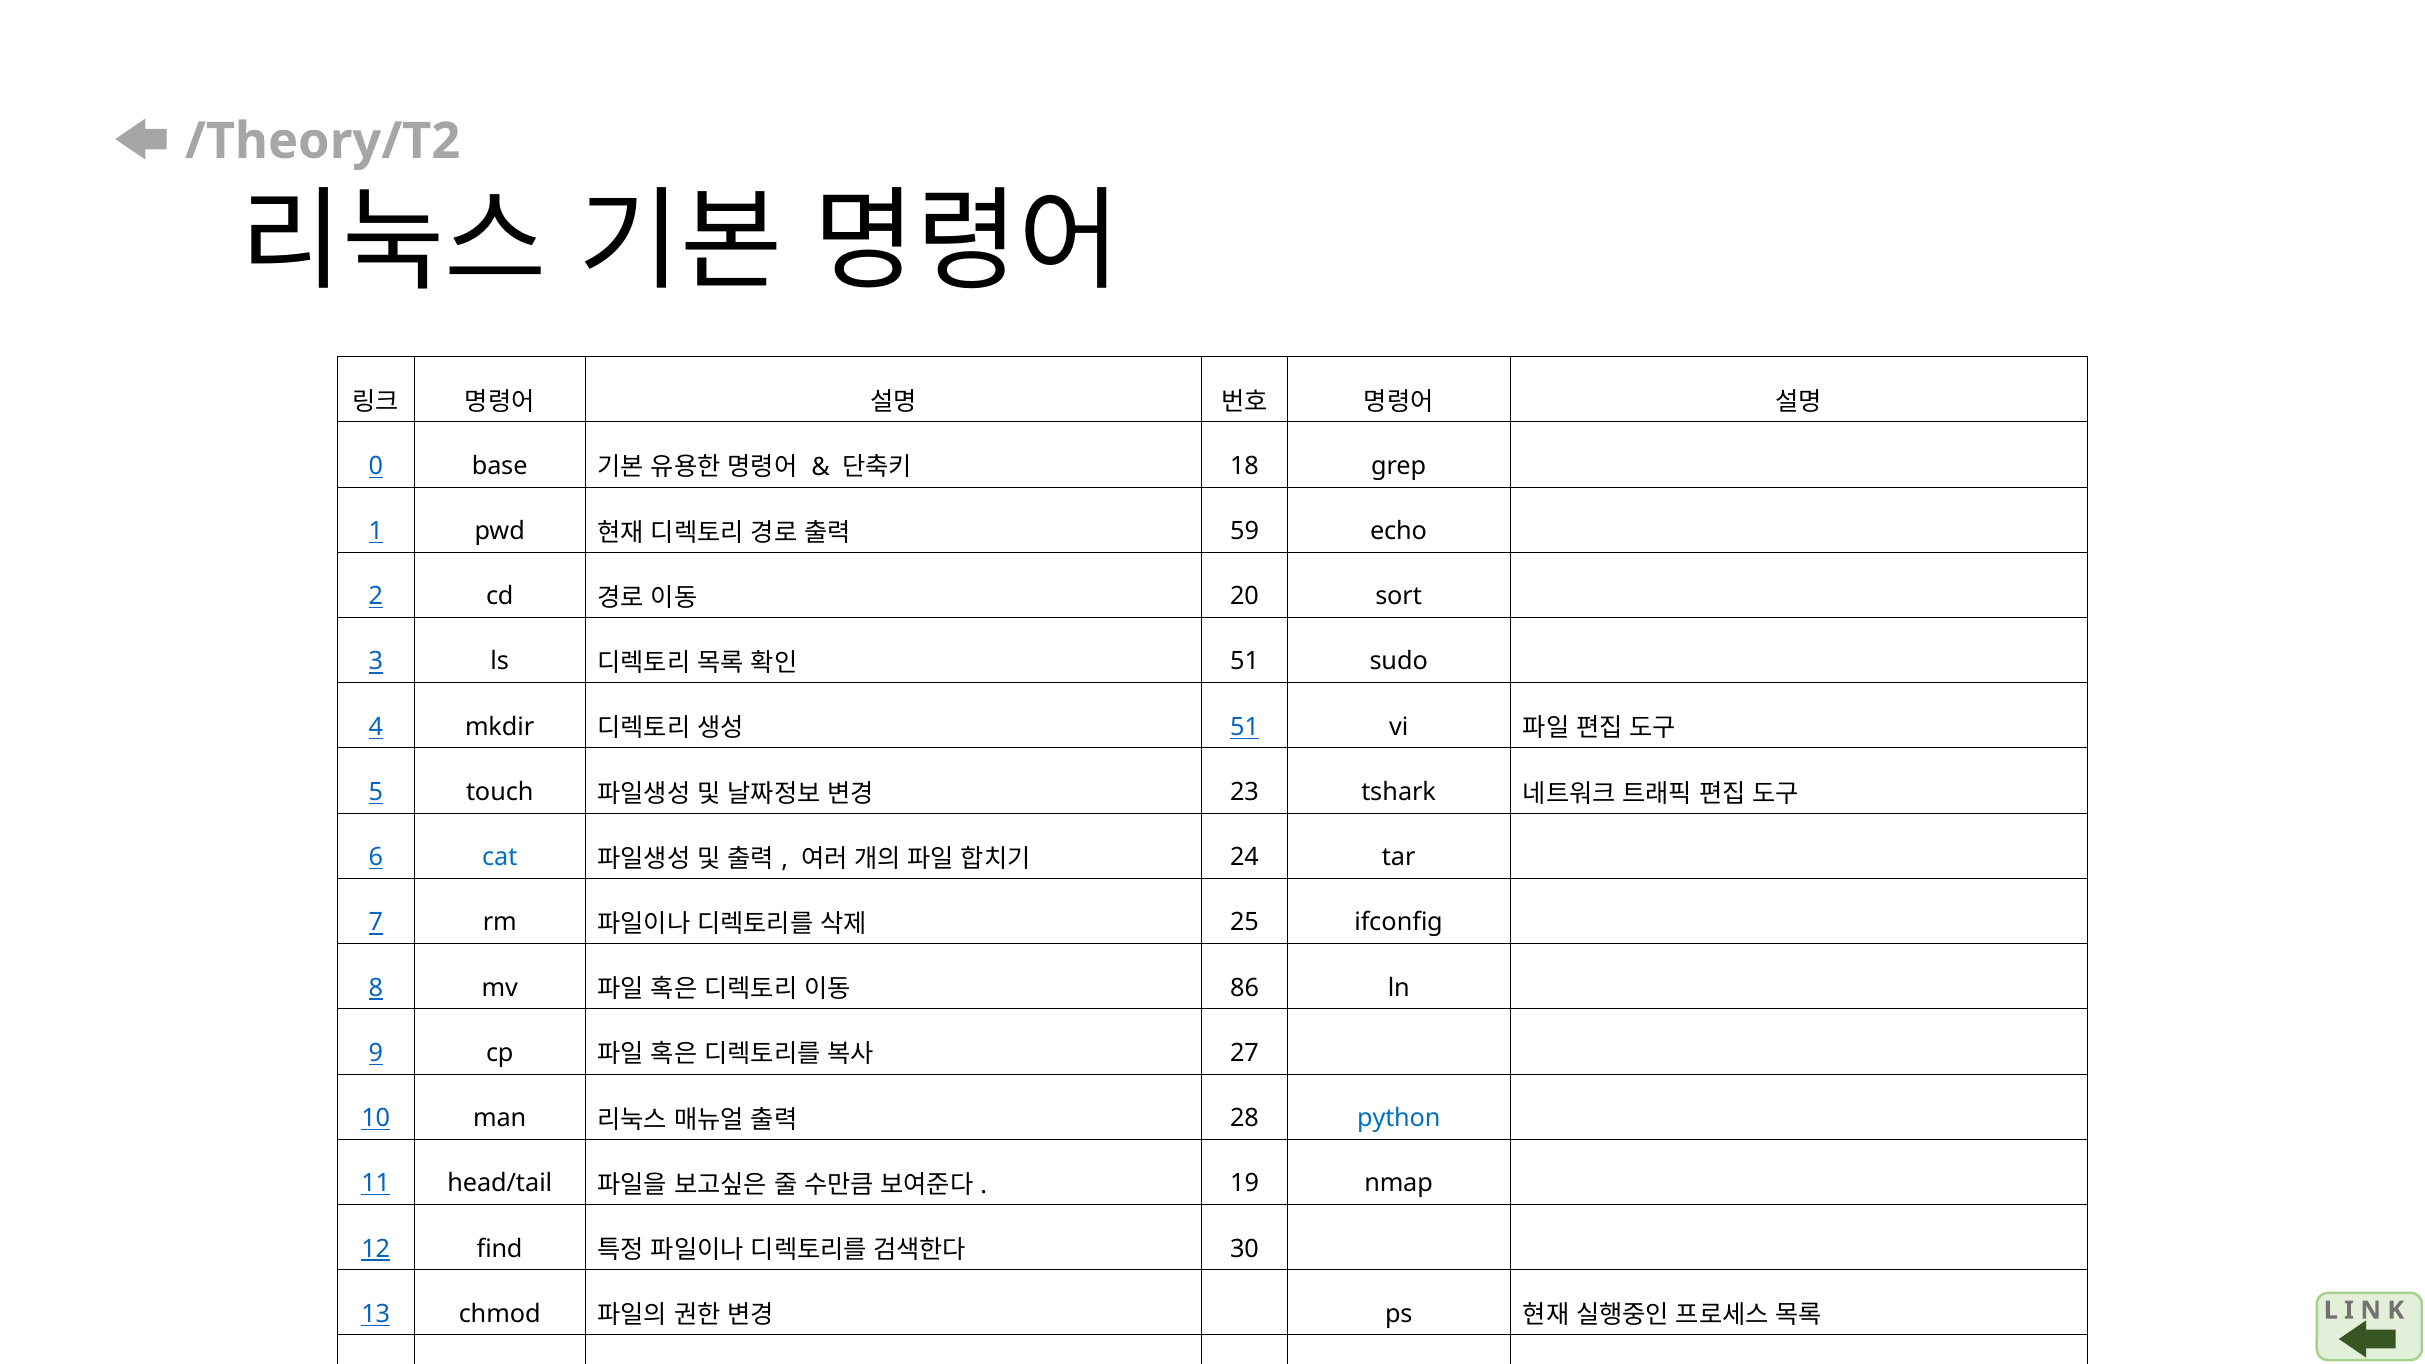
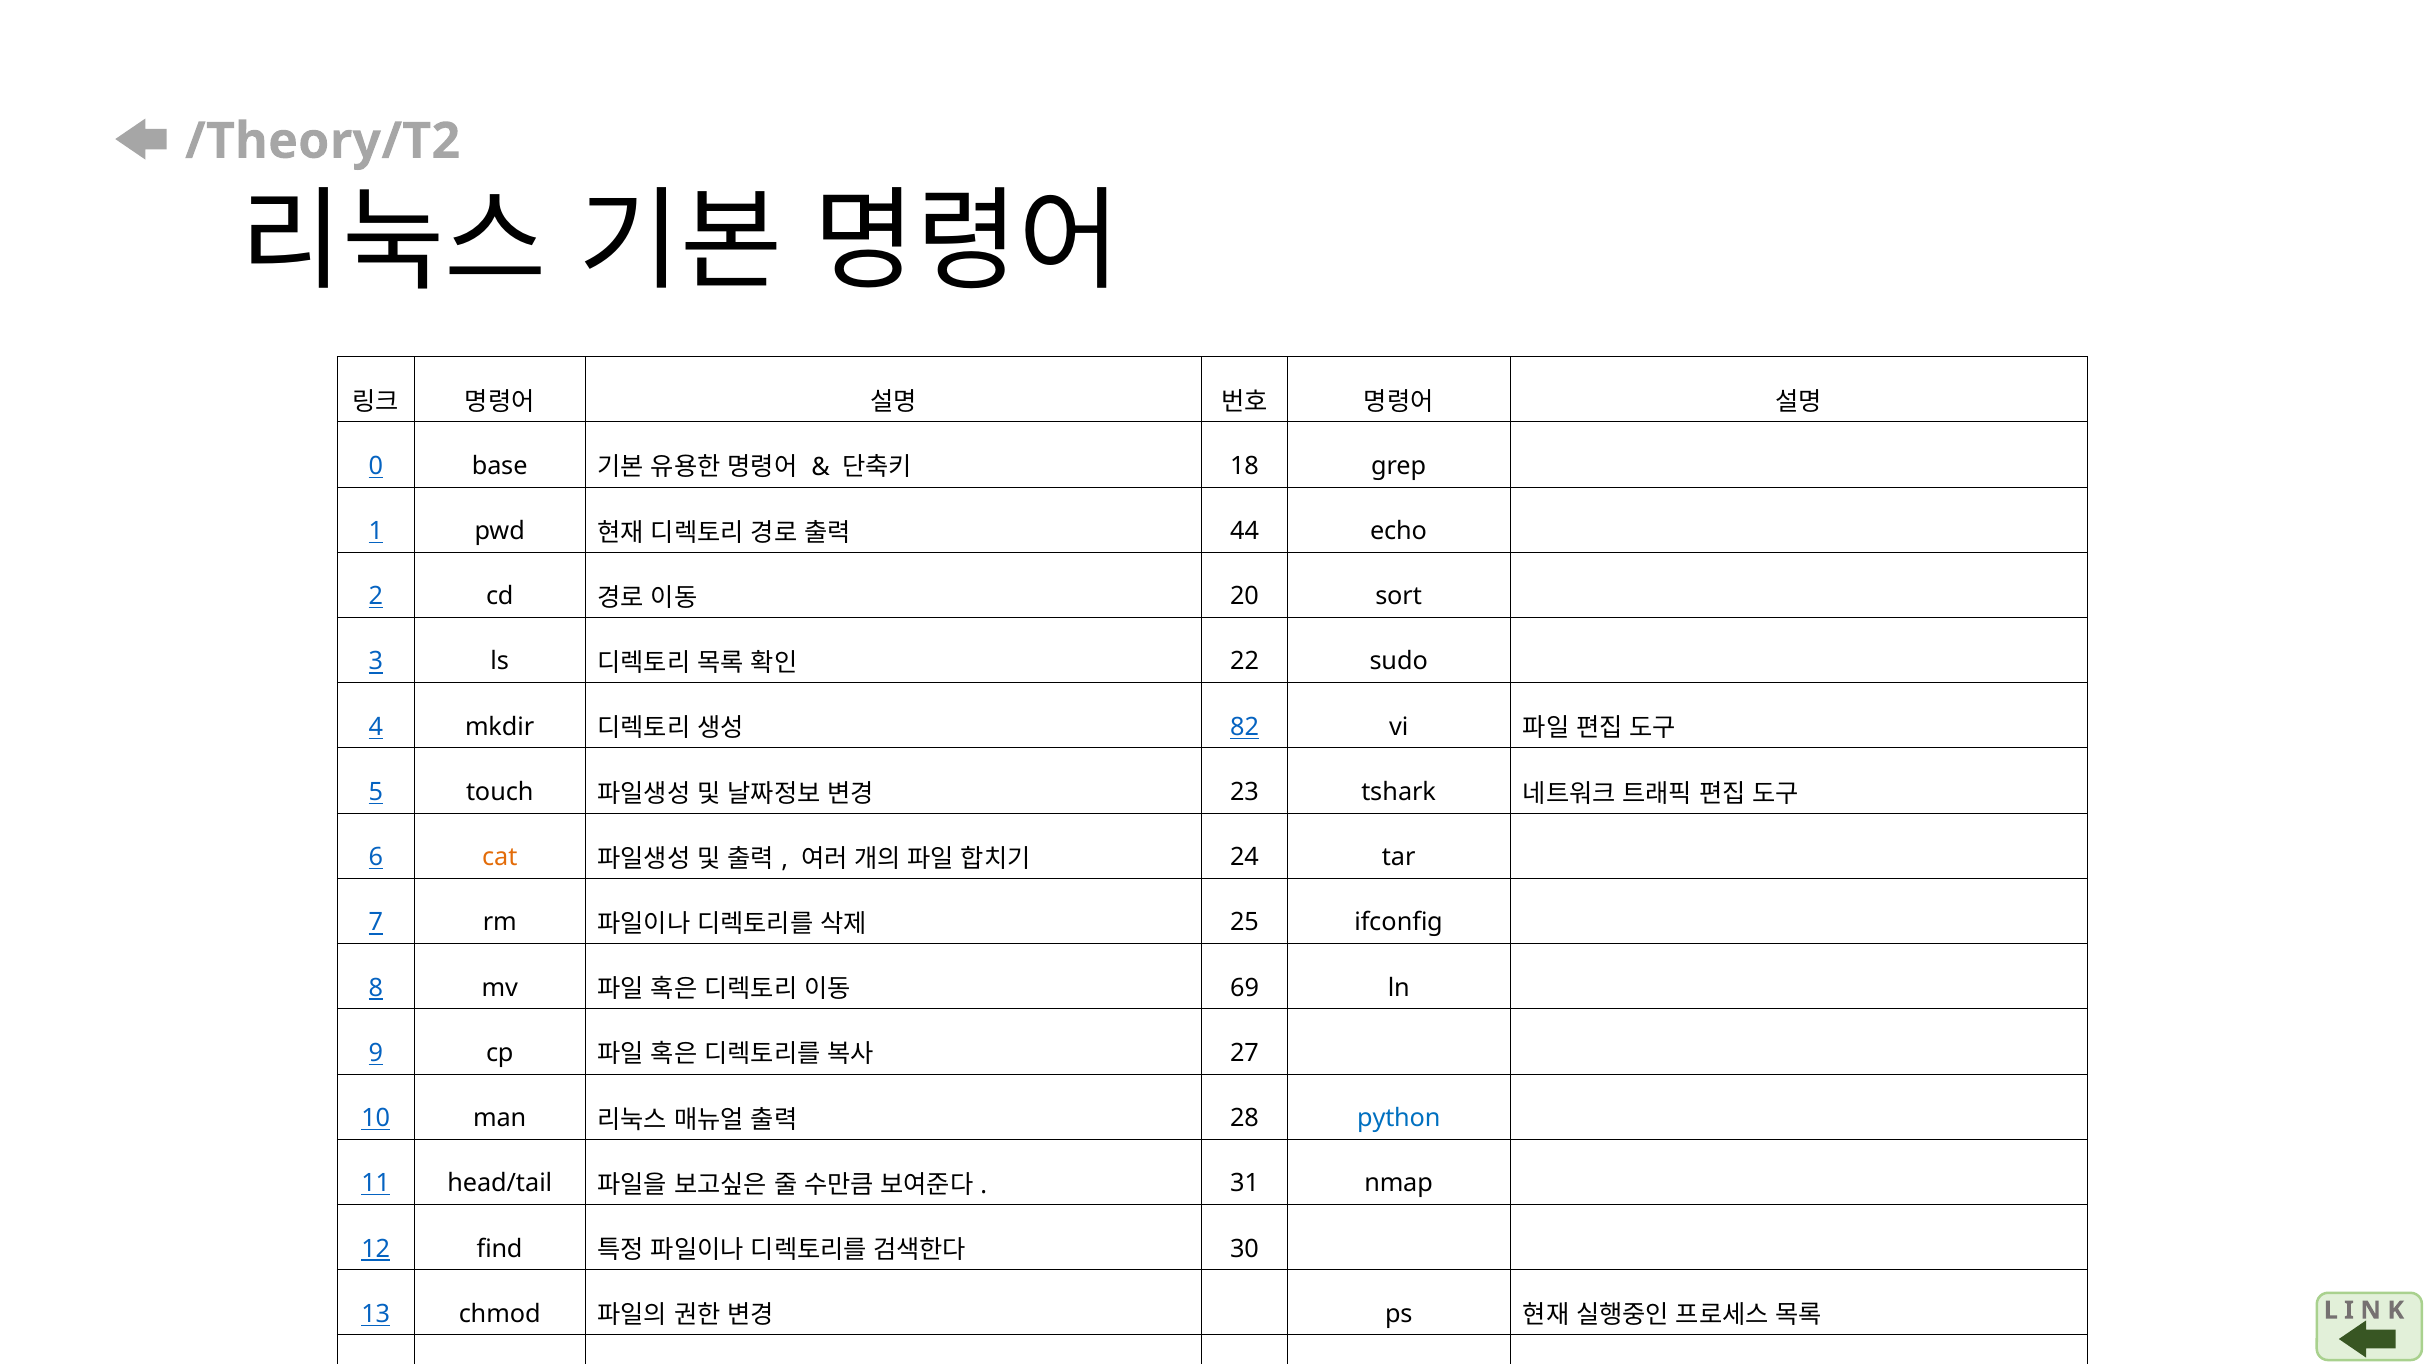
59: 59 -> 44
51 at (1245, 662): 51 -> 22
51 at (1245, 727): 51 -> 82
cat colour: blue -> orange
86: 86 -> 69
19: 19 -> 31
